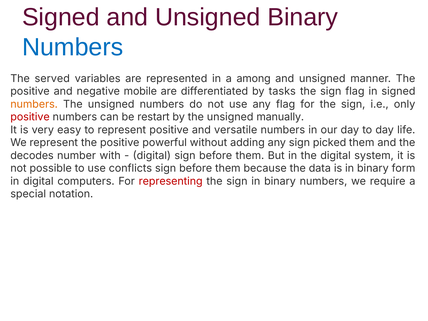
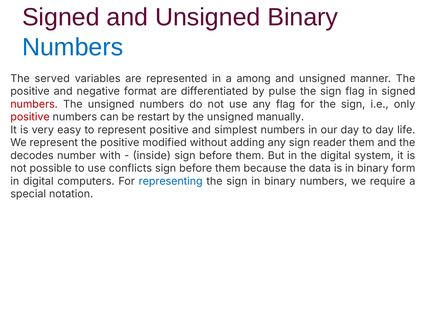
mobile: mobile -> format
tasks: tasks -> pulse
numbers at (34, 104) colour: orange -> red
versatile: versatile -> simplest
powerful: powerful -> modified
picked: picked -> reader
digital at (152, 156): digital -> inside
representing colour: red -> blue
